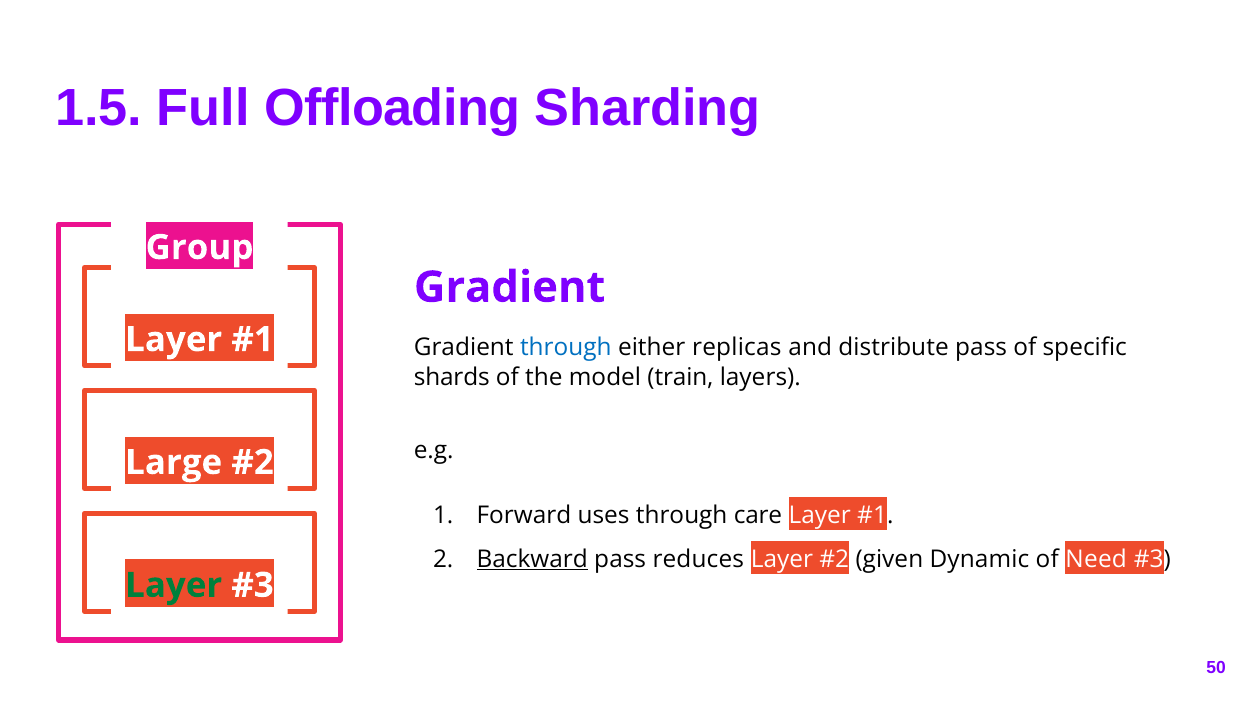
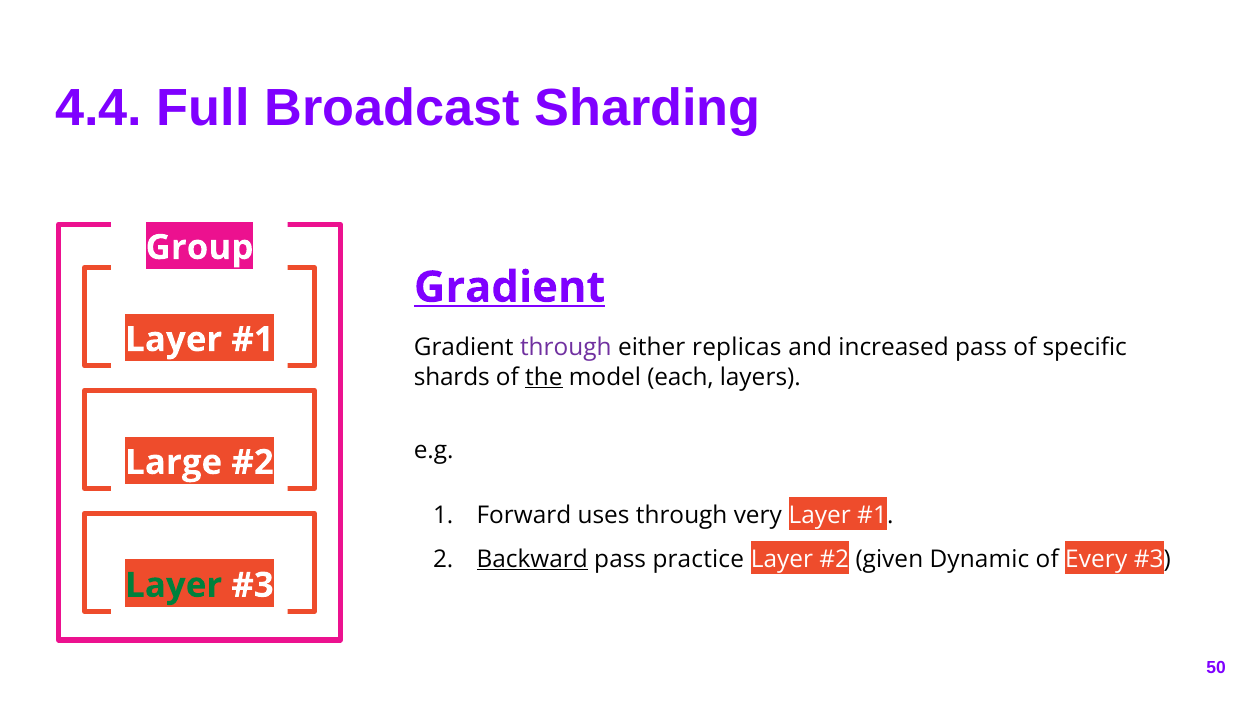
1.5: 1.5 -> 4.4
Offloading: Offloading -> Broadcast
Gradient at (510, 287) underline: none -> present
through at (566, 348) colour: blue -> purple
distribute: distribute -> increased
the underline: none -> present
train: train -> each
care: care -> very
reduces: reduces -> practice
Need: Need -> Every
